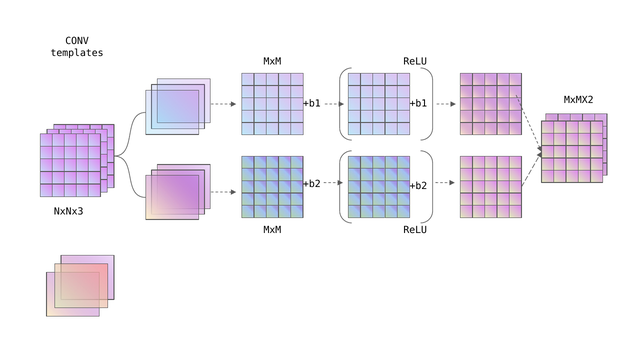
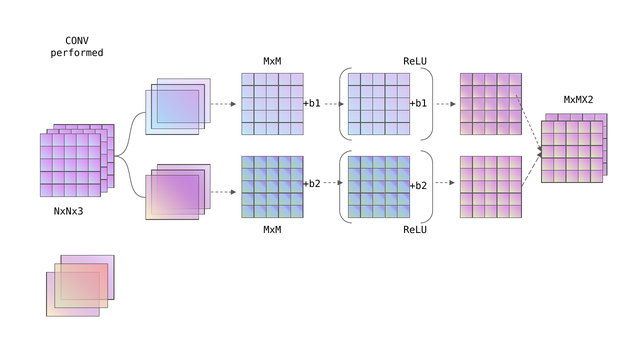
templates: templates -> performed
